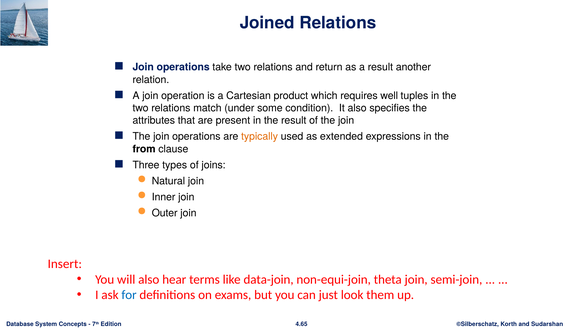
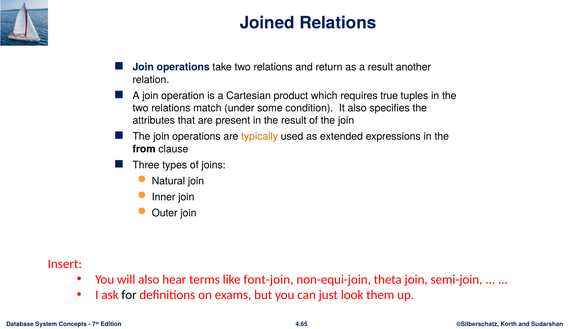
well: well -> true
data-join: data-join -> font-join
for colour: blue -> black
